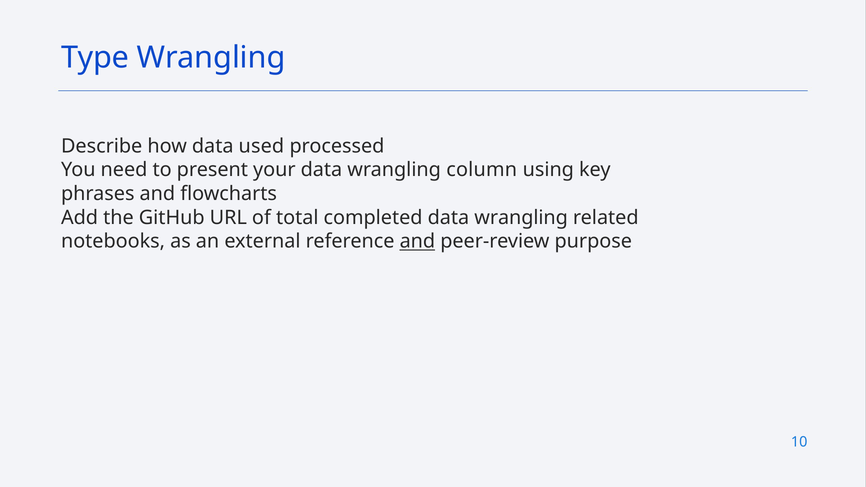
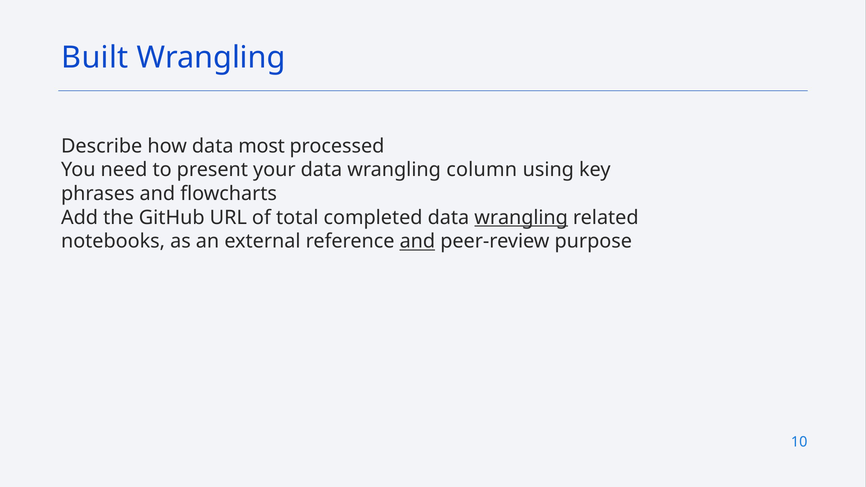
Type: Type -> Built
used: used -> most
wrangling at (521, 218) underline: none -> present
